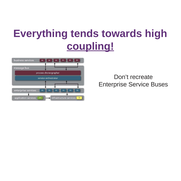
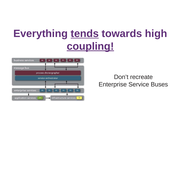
tends underline: none -> present
